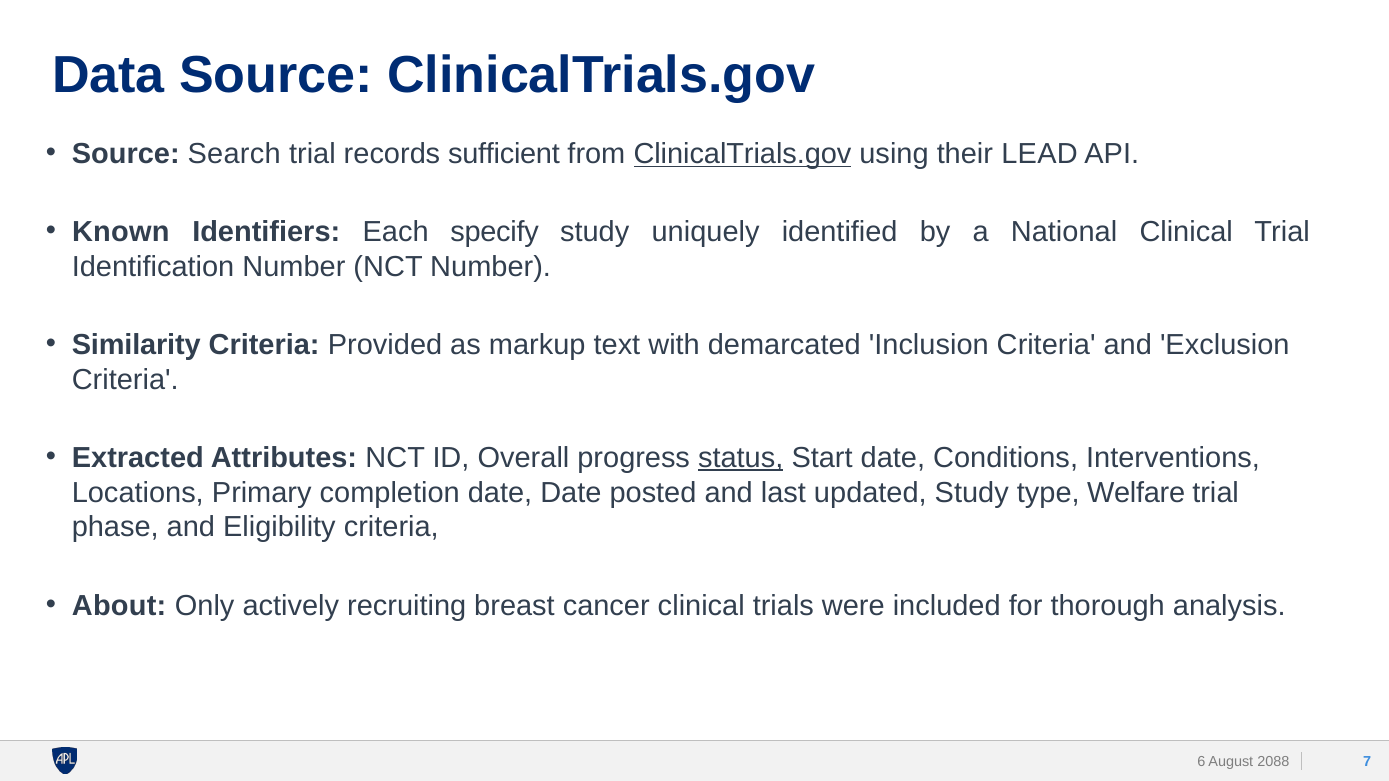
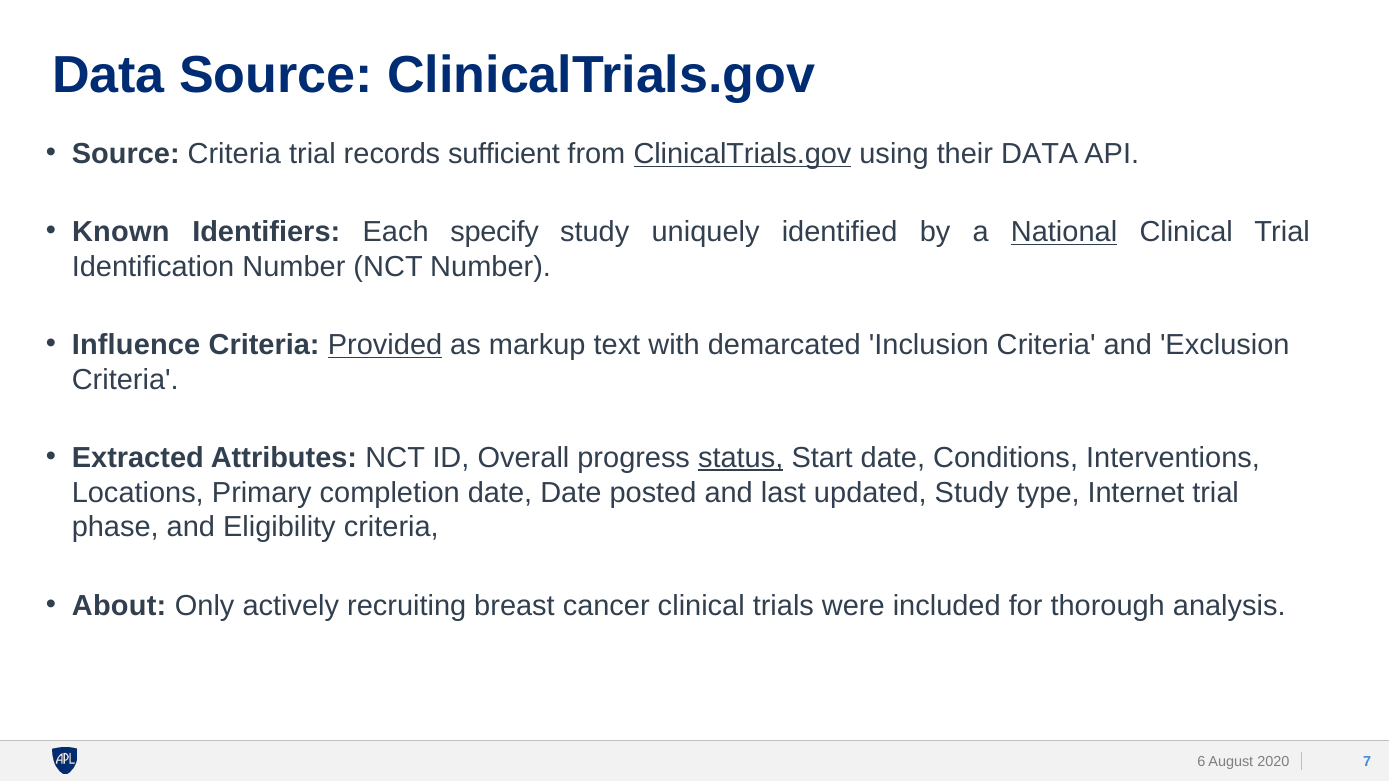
Source Search: Search -> Criteria
their LEAD: LEAD -> DATA
National underline: none -> present
Similarity: Similarity -> Influence
Provided underline: none -> present
Welfare: Welfare -> Internet
2088: 2088 -> 2020
